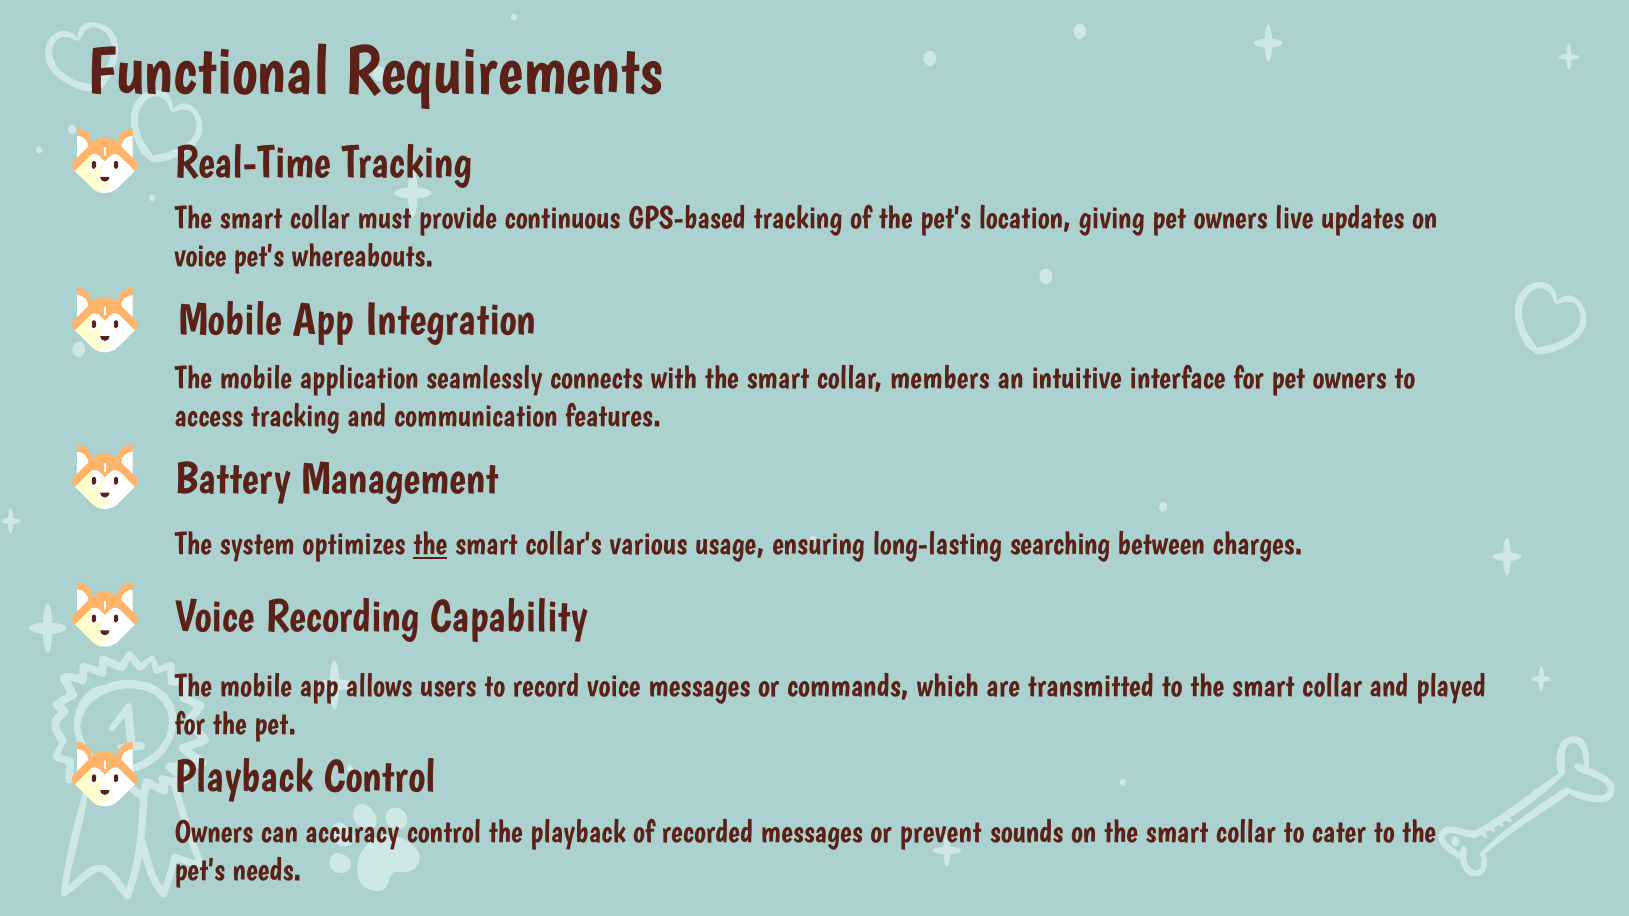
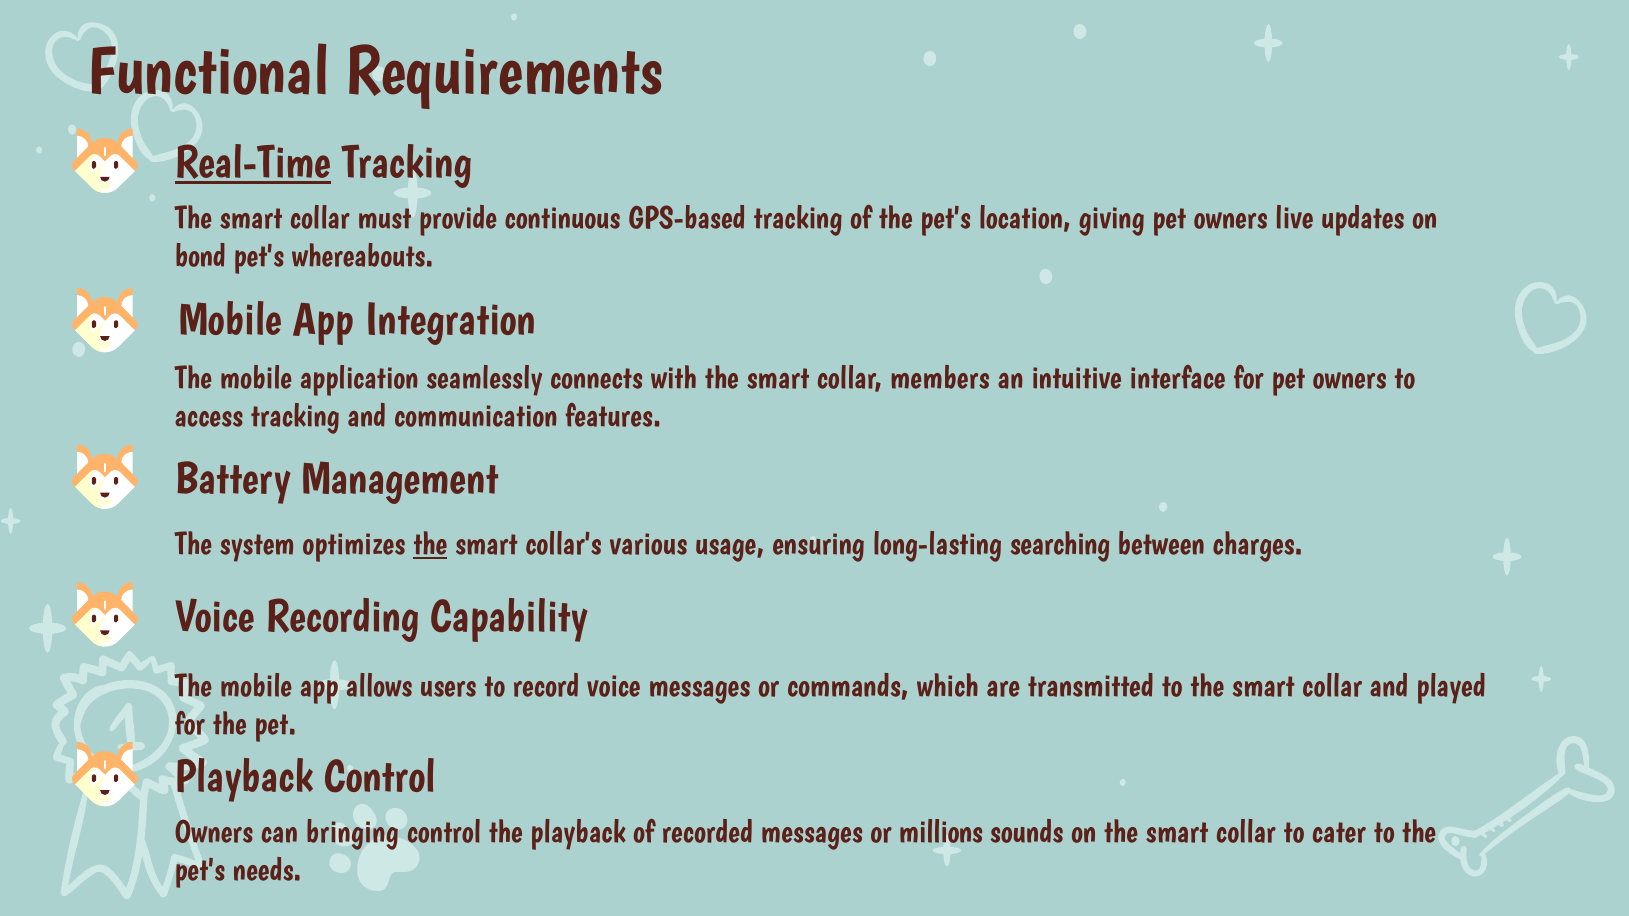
Real-Time underline: none -> present
voice at (200, 256): voice -> bond
accuracy: accuracy -> bringing
prevent: prevent -> millions
